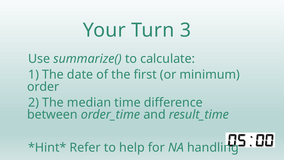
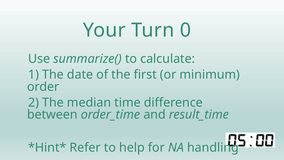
3: 3 -> 0
